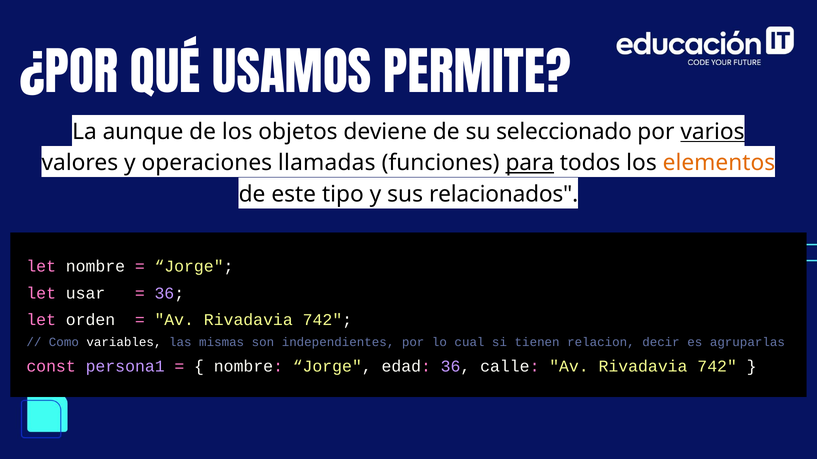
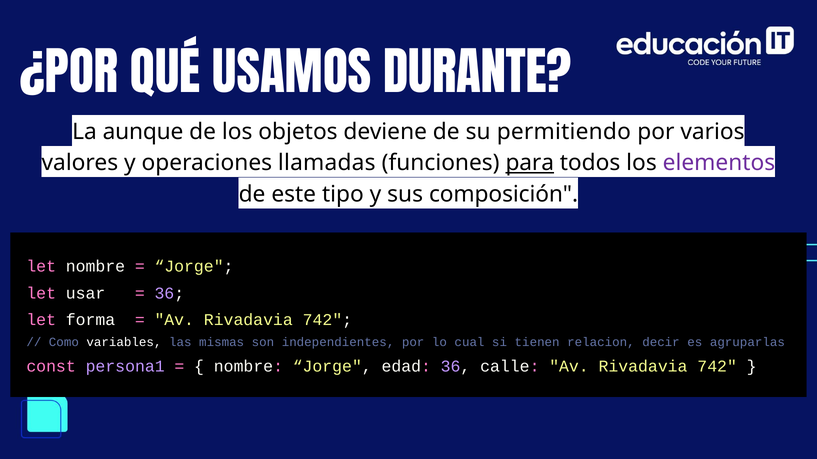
PERMITE: PERMITE -> DURANTE
seleccionado: seleccionado -> permitiendo
varios underline: present -> none
elementos colour: orange -> purple
relacionados: relacionados -> composición
orden: orden -> forma
